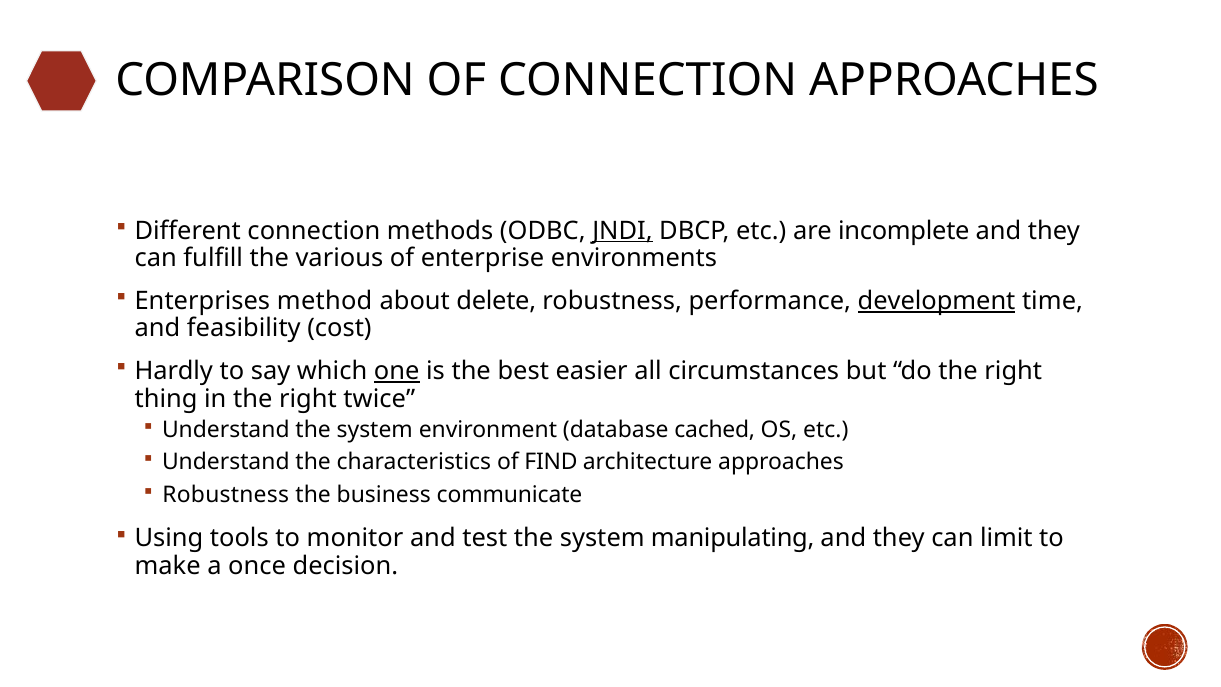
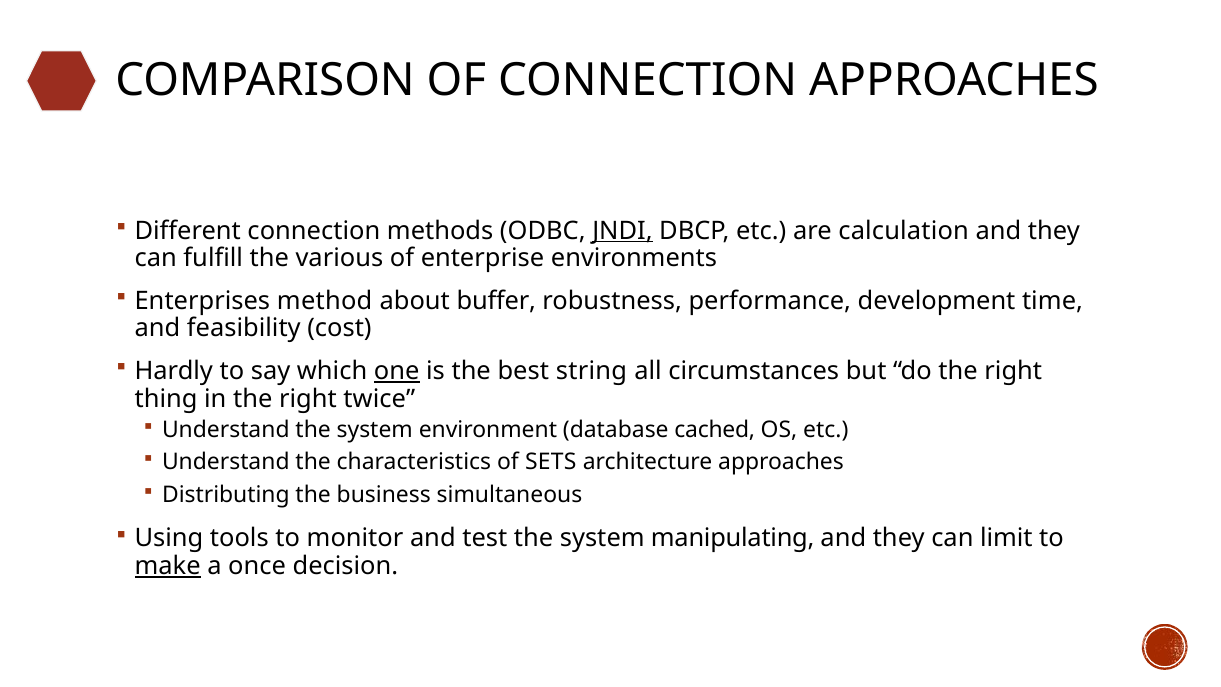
incomplete: incomplete -> calculation
delete: delete -> buffer
development underline: present -> none
easier: easier -> string
FIND: FIND -> SETS
Robustness at (226, 494): Robustness -> Distributing
communicate: communicate -> simultaneous
make underline: none -> present
